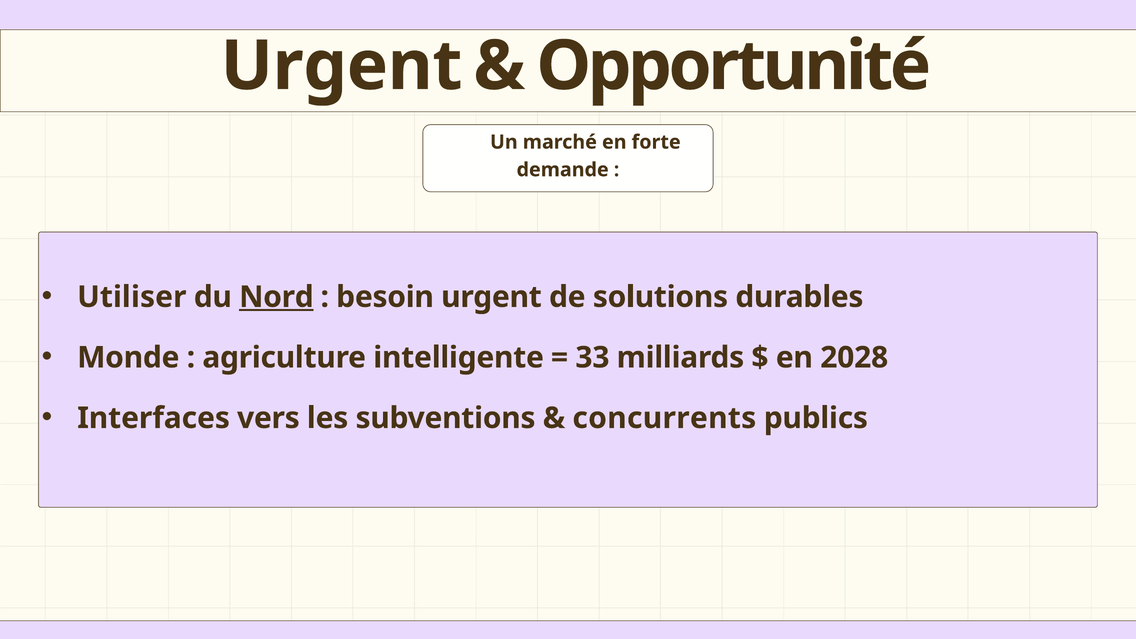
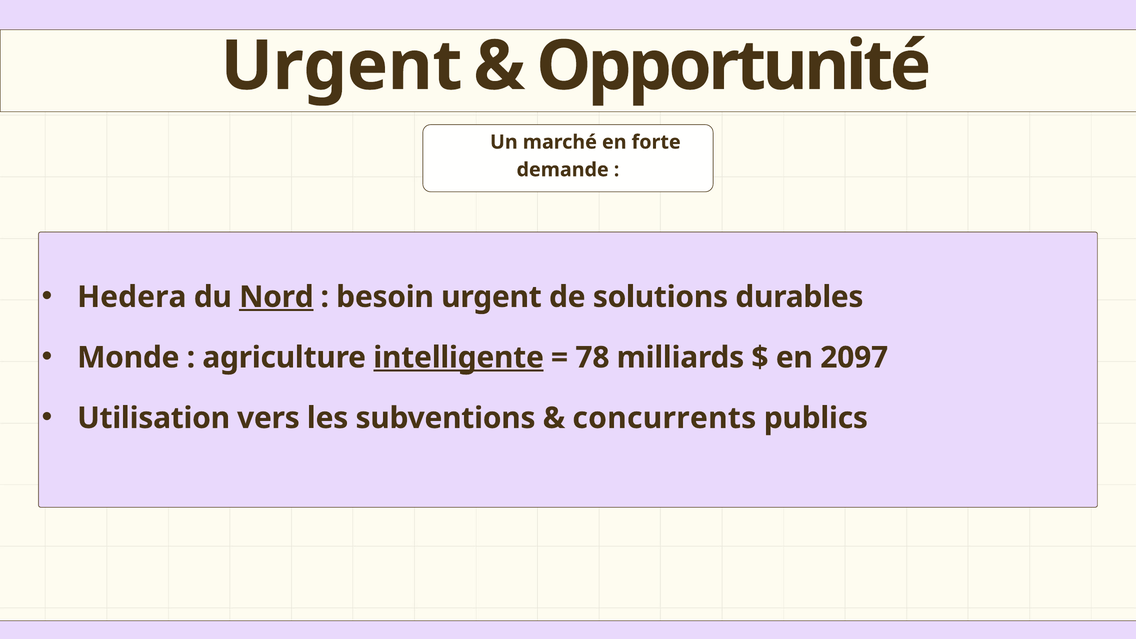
Utiliser: Utiliser -> Hedera
intelligente underline: none -> present
33: 33 -> 78
2028: 2028 -> 2097
Interfaces: Interfaces -> Utilisation
